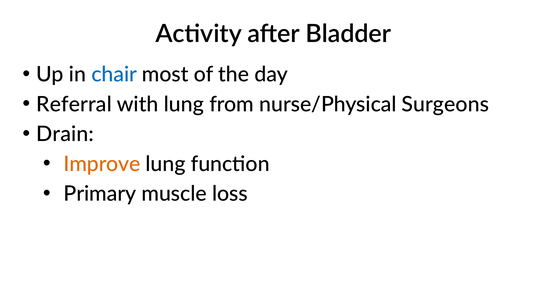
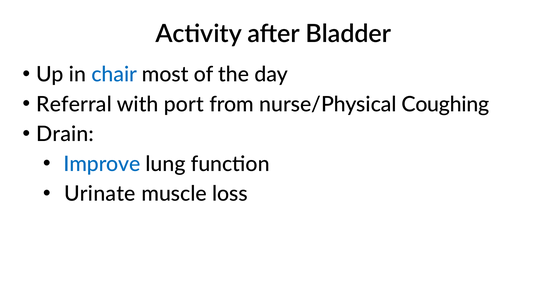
with lung: lung -> port
Surgeons: Surgeons -> Coughing
Improve colour: orange -> blue
Primary: Primary -> Urinate
